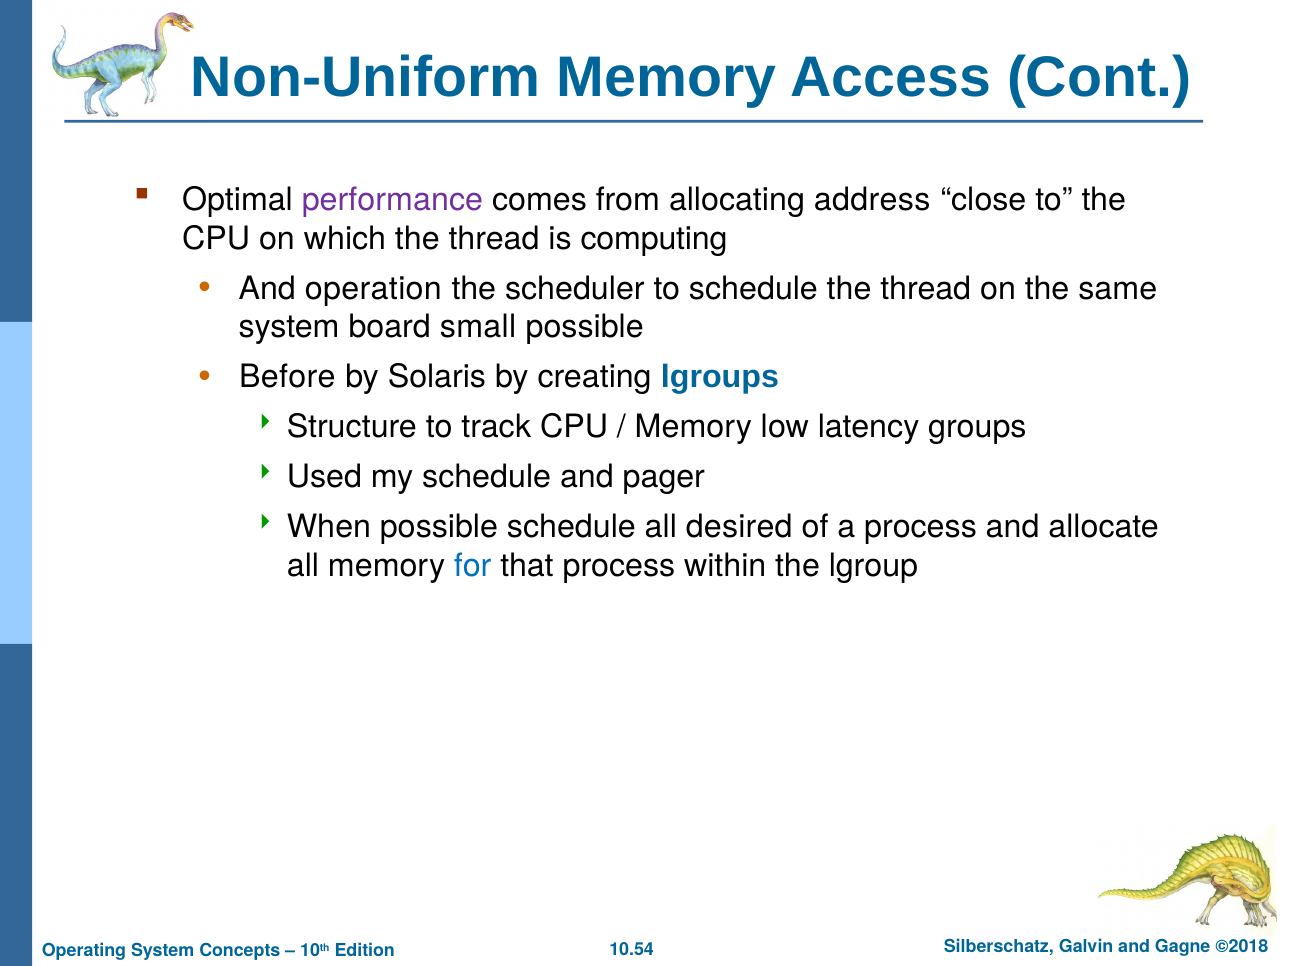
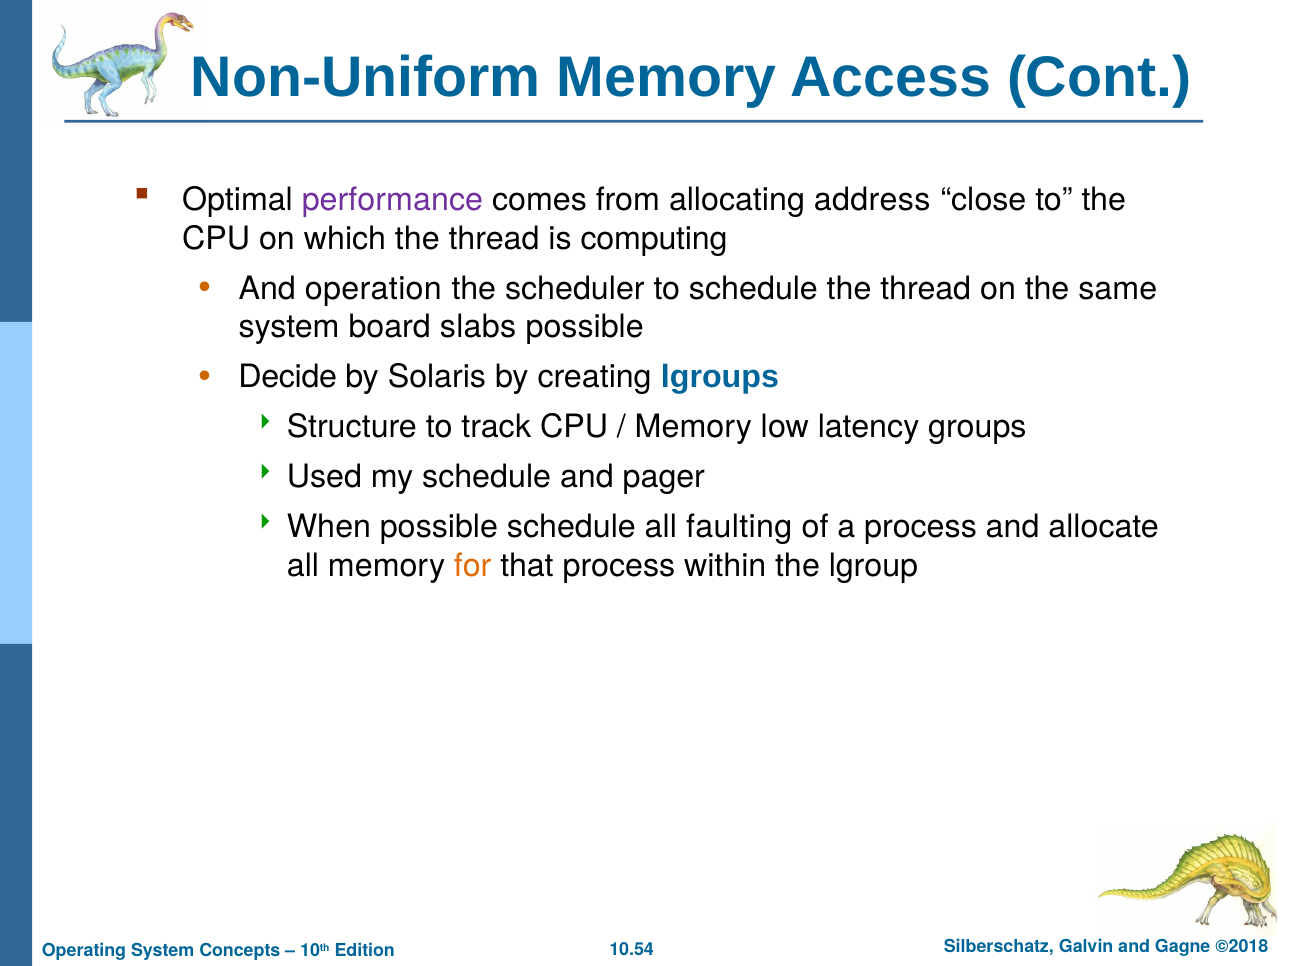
small: small -> slabs
Before: Before -> Decide
desired: desired -> faulting
for colour: blue -> orange
